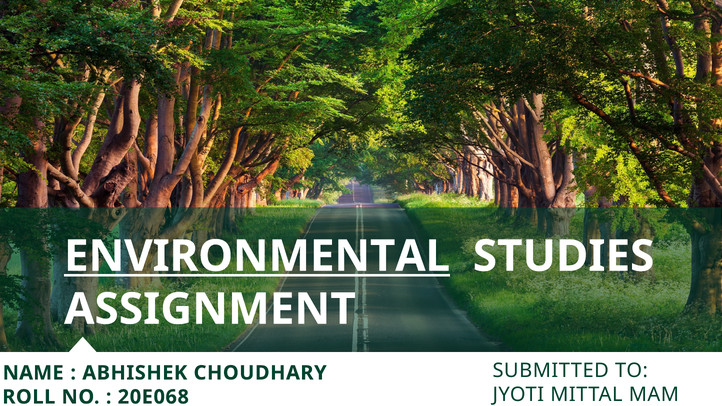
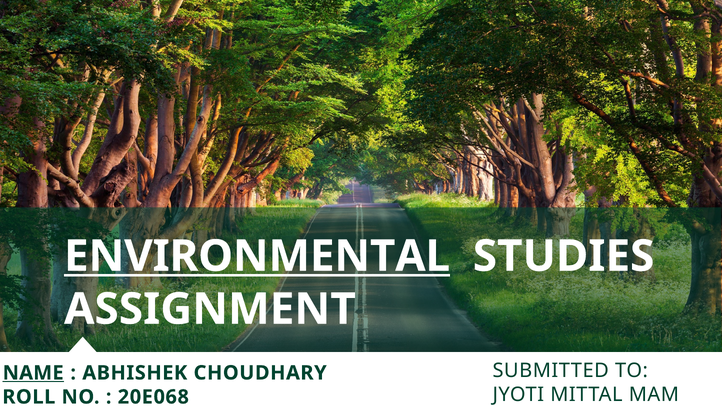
NAME underline: none -> present
